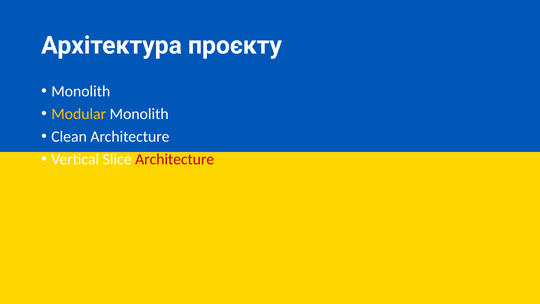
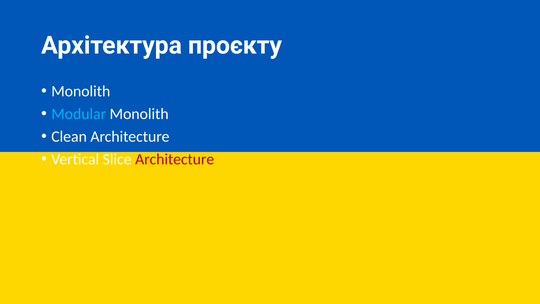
Modular colour: yellow -> light blue
